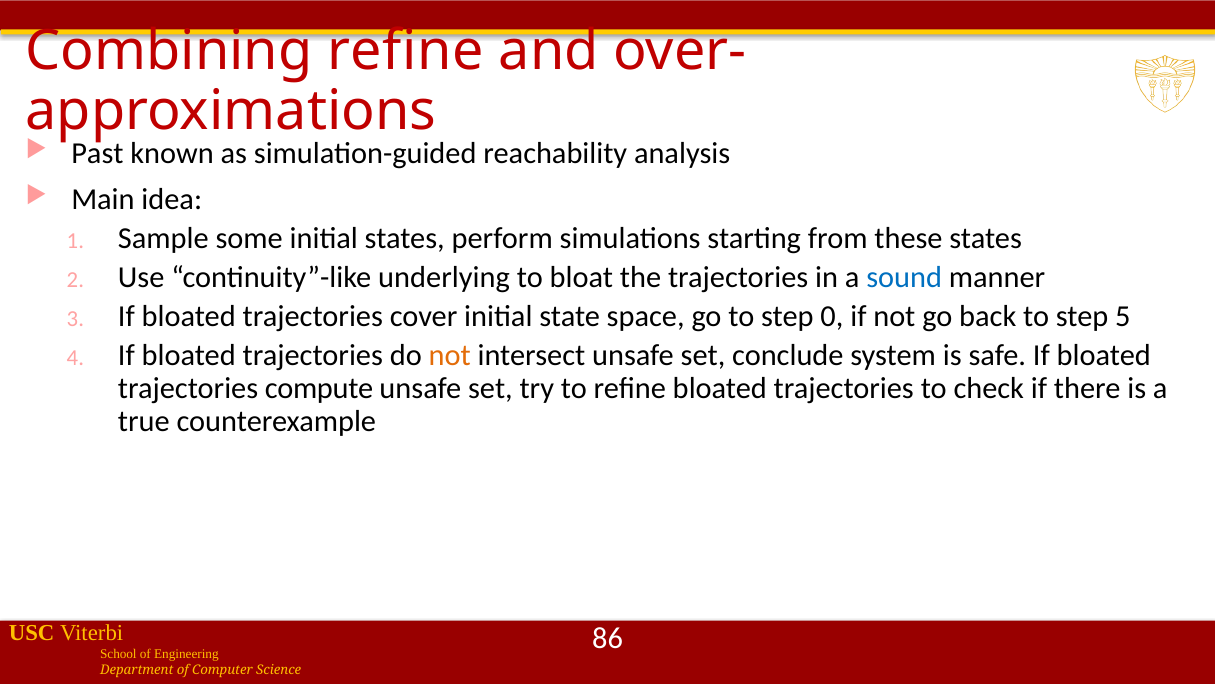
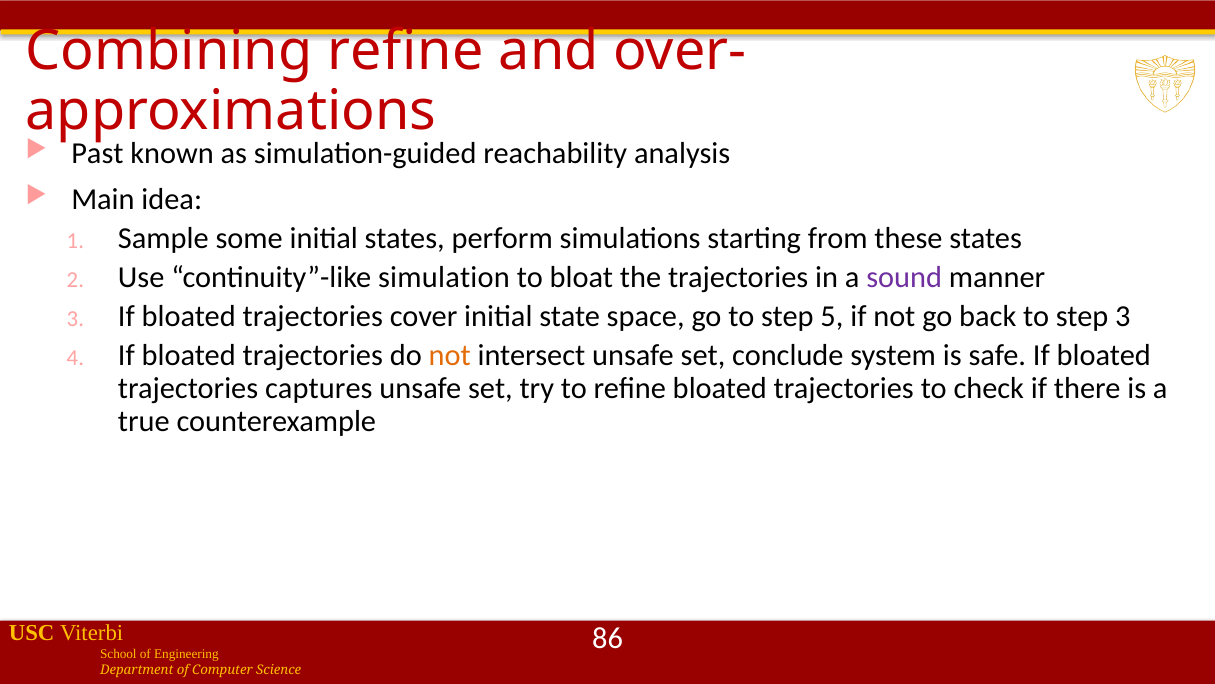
underlying: underlying -> simulation
sound colour: blue -> purple
0: 0 -> 5
step 5: 5 -> 3
compute: compute -> captures
